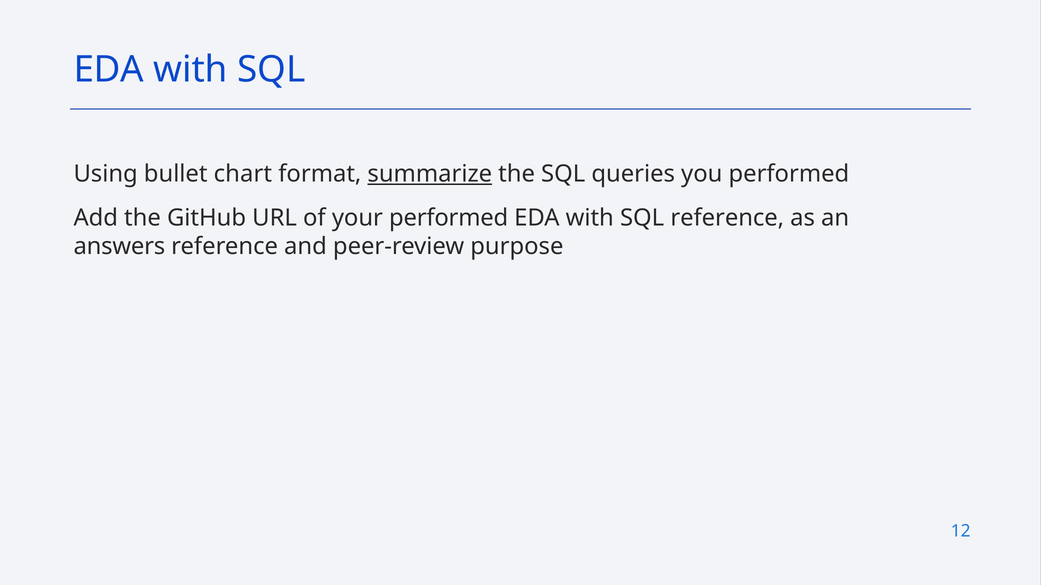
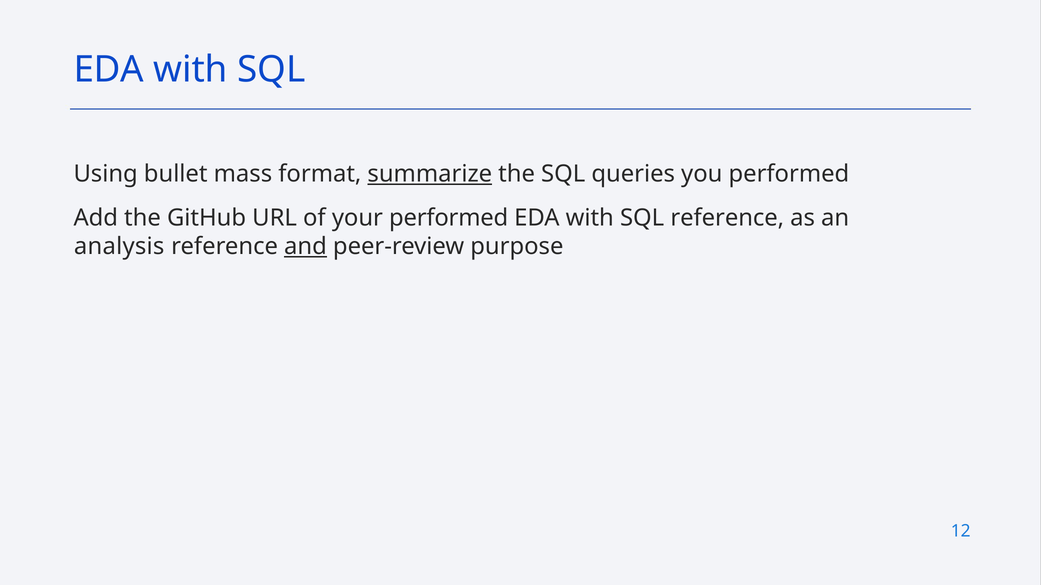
chart: chart -> mass
answers: answers -> analysis
and underline: none -> present
